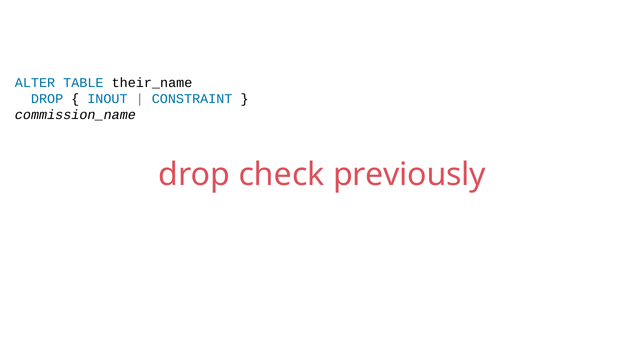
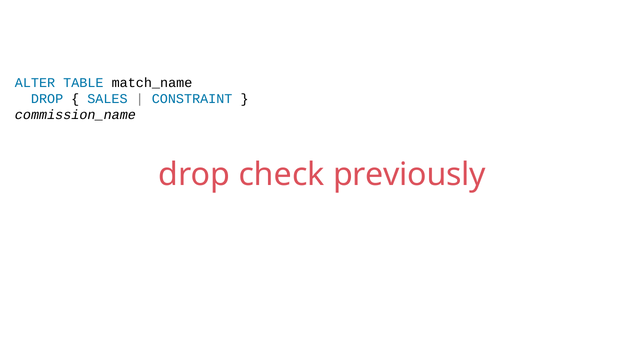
their_name: their_name -> match_name
INOUT: INOUT -> SALES
